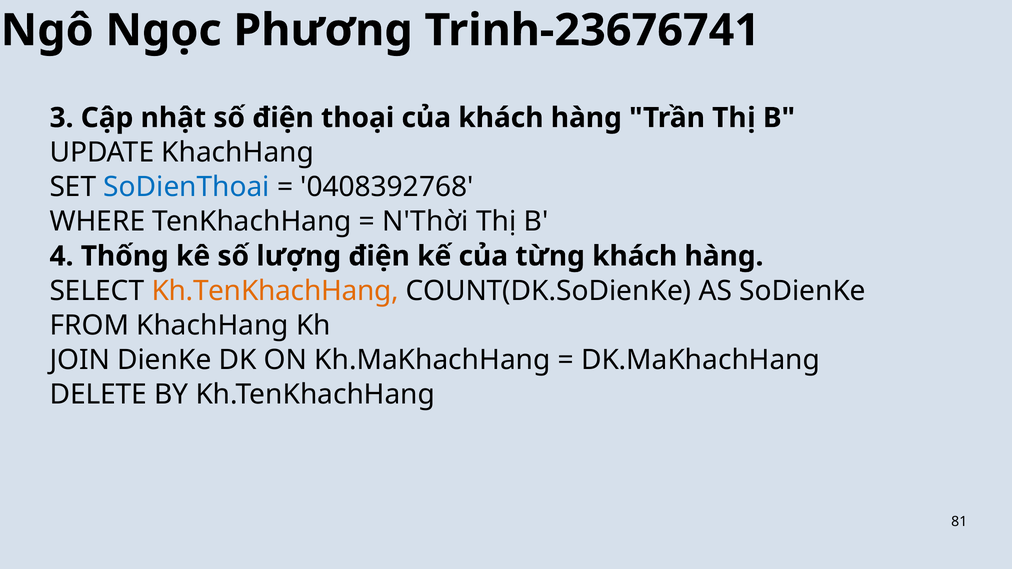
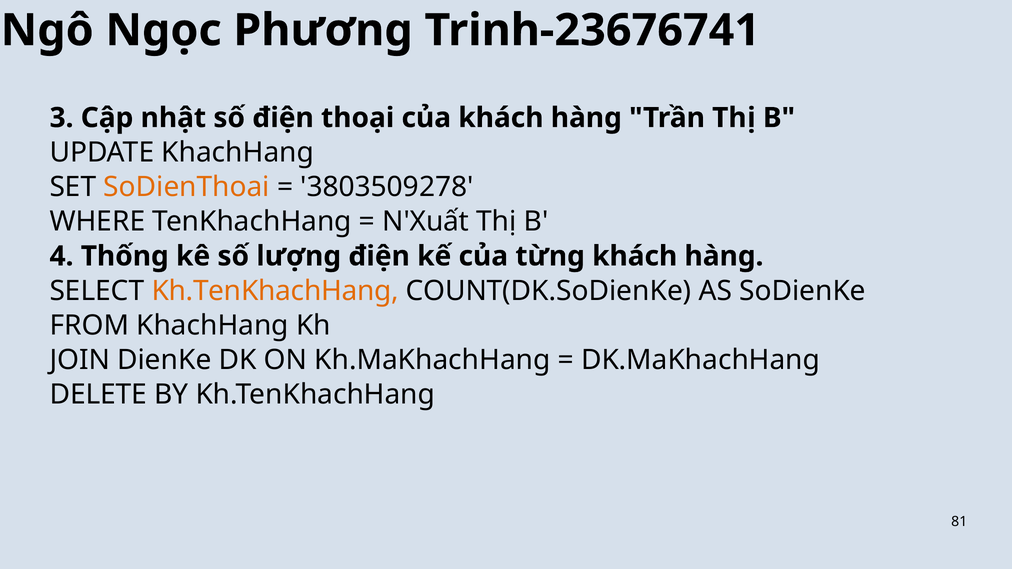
SoDienThoai colour: blue -> orange
0408392768: 0408392768 -> 3803509278
N'Thời: N'Thời -> N'Xuất
